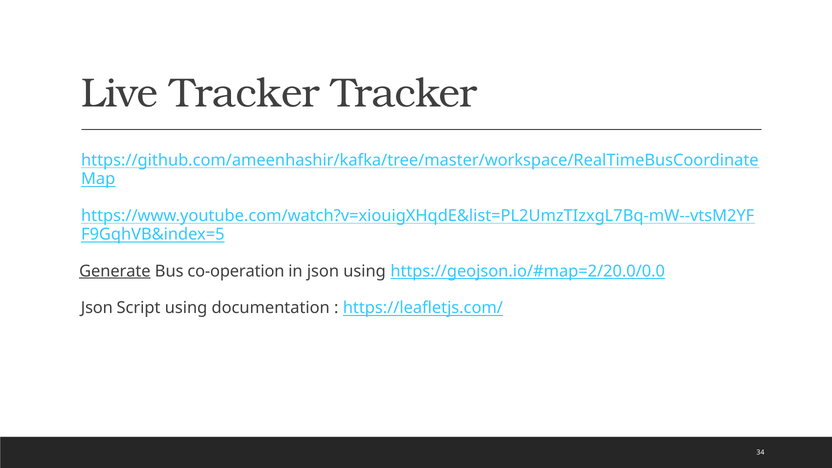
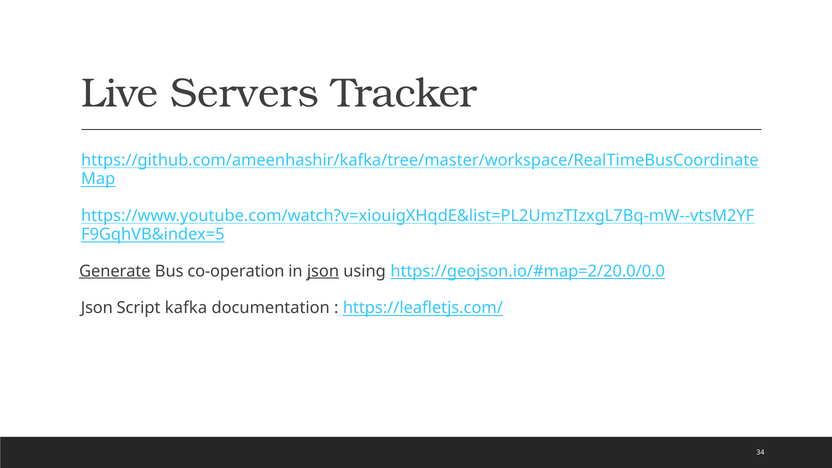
Live Tracker: Tracker -> Servers
json at (323, 271) underline: none -> present
Script using: using -> kafka
